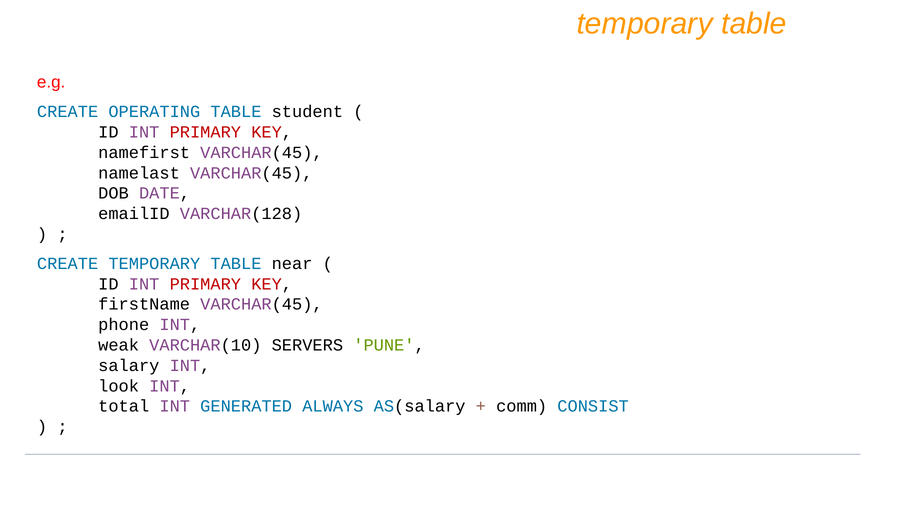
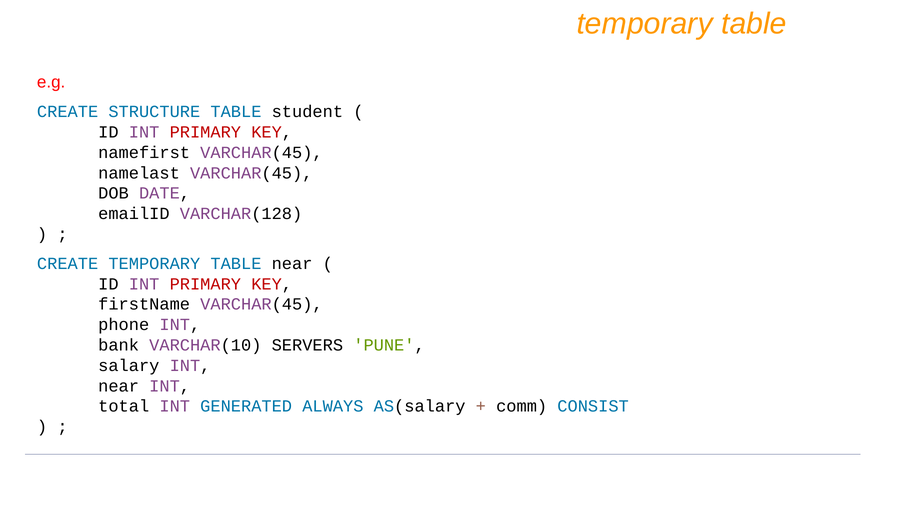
OPERATING: OPERATING -> STRUCTURE
weak: weak -> bank
look at (119, 386): look -> near
